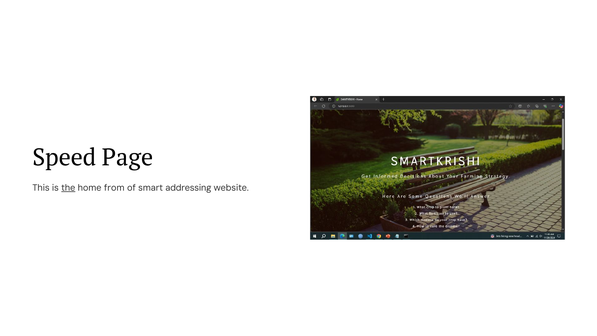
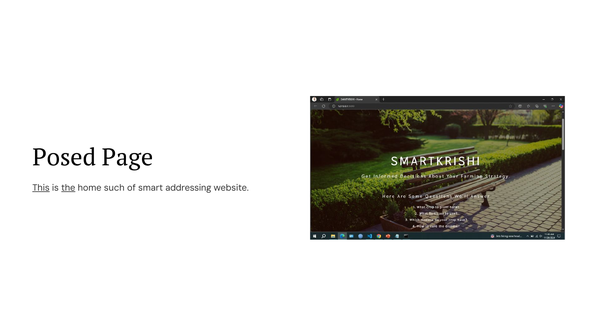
Speed: Speed -> Posed
This underline: none -> present
from: from -> such
